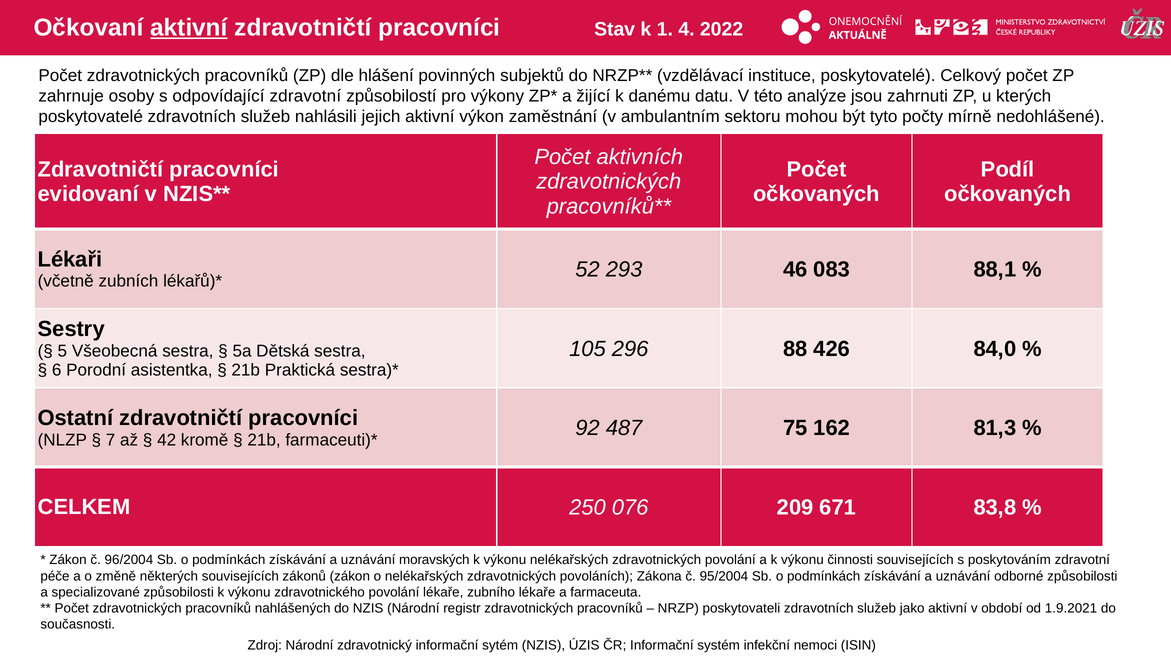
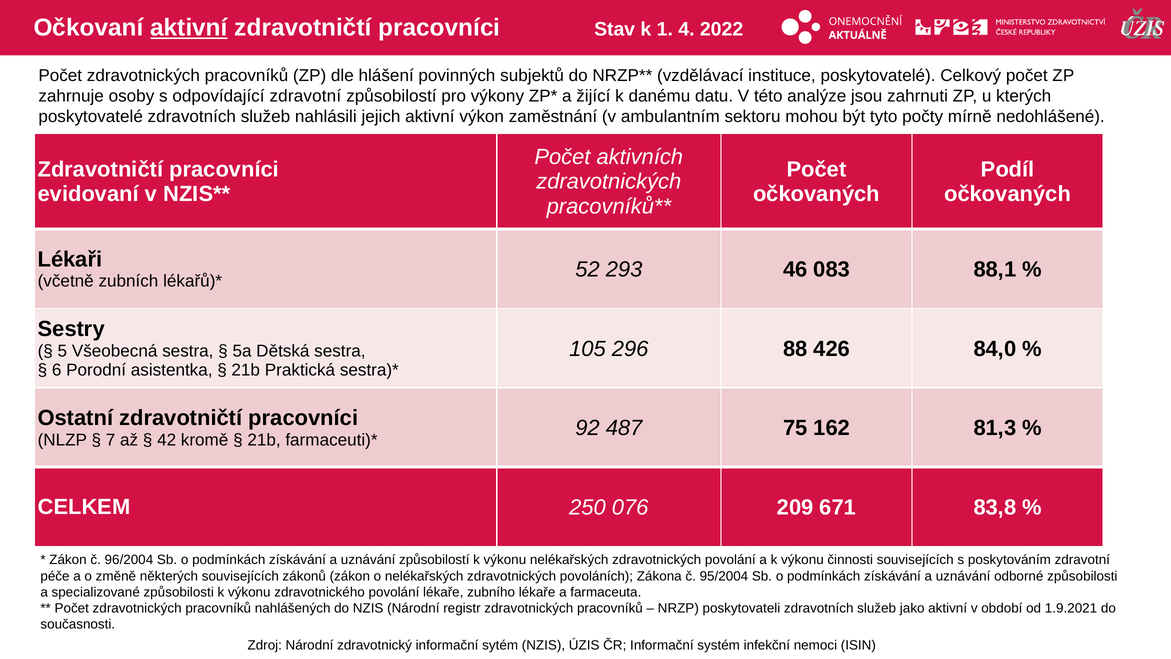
uznávání moravských: moravských -> způsobilostí
